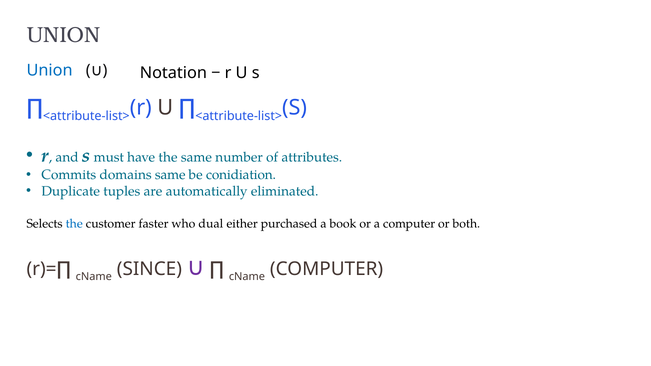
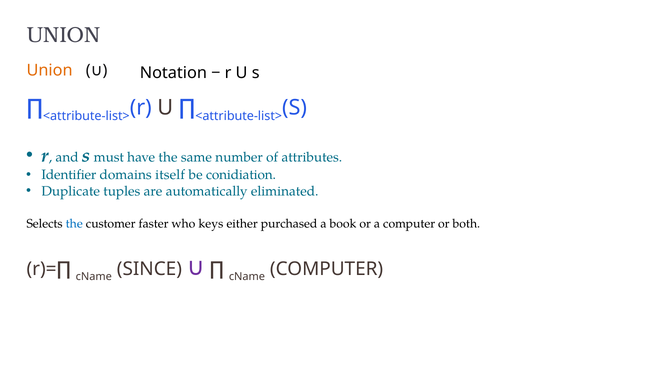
Union at (50, 70) colour: blue -> orange
Commits: Commits -> Identifier
domains same: same -> itself
dual: dual -> keys
